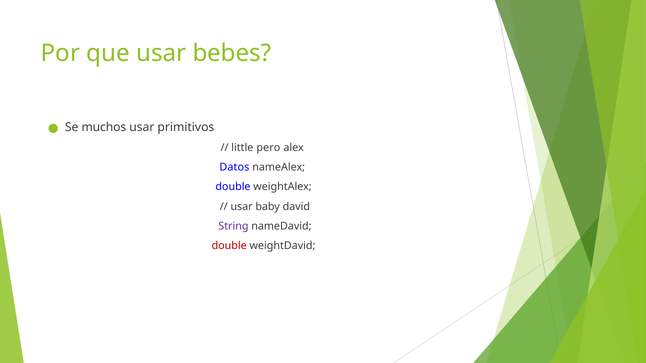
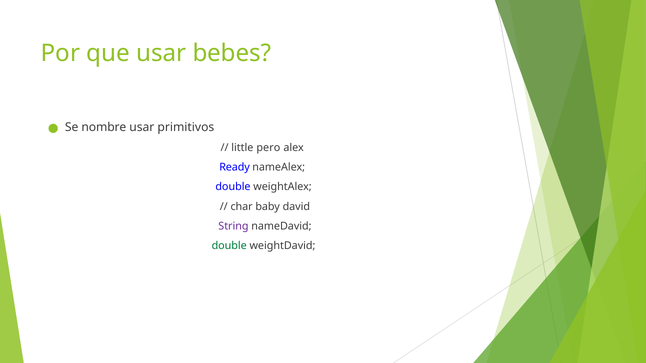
muchos: muchos -> nombre
Datos: Datos -> Ready
usar at (242, 207): usar -> char
double at (229, 246) colour: red -> green
